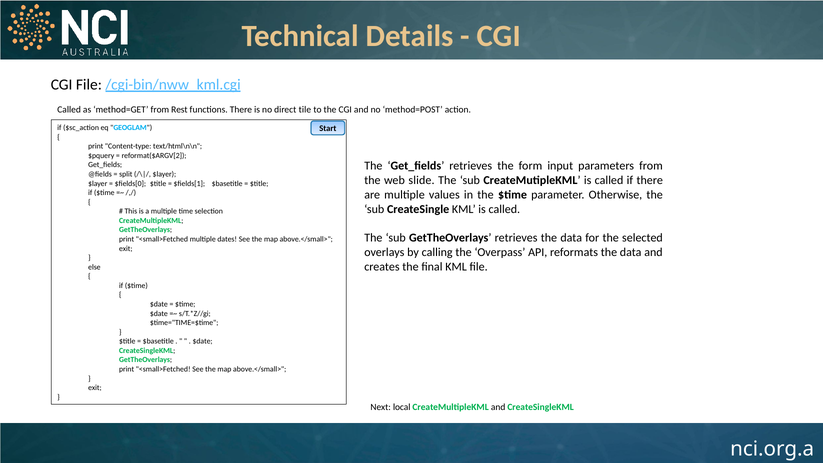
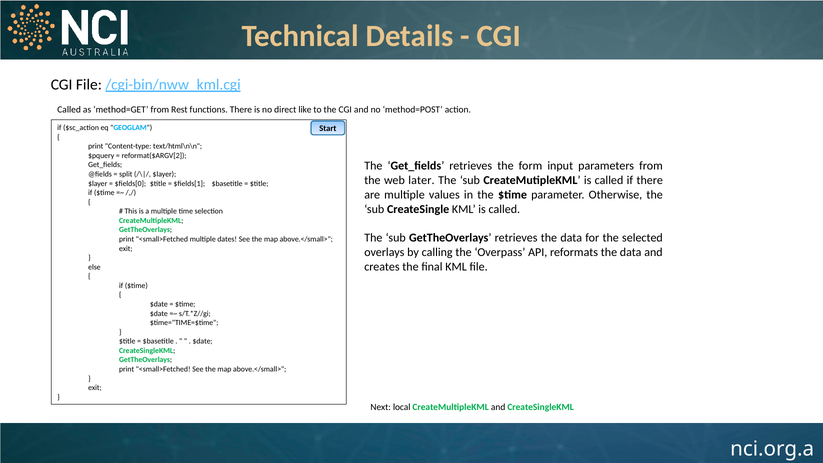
tile: tile -> like
slide: slide -> later
